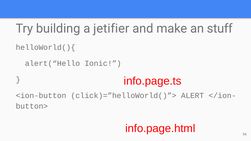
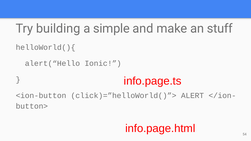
jetifier: jetifier -> simple
